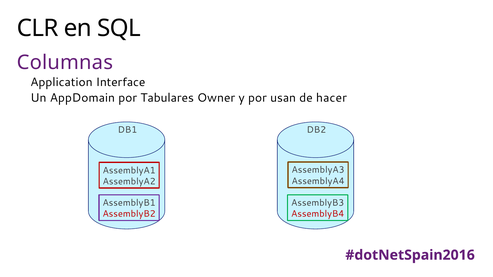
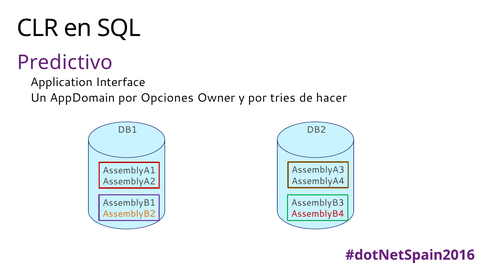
Columnas: Columnas -> Predictivo
Tabulares: Tabulares -> Opciones
usan: usan -> tries
AssemblyB2 colour: red -> orange
